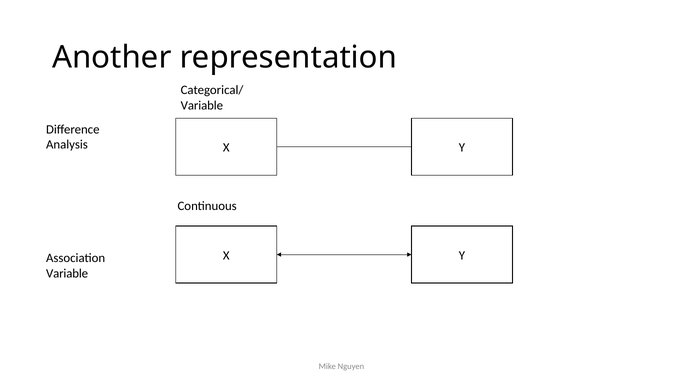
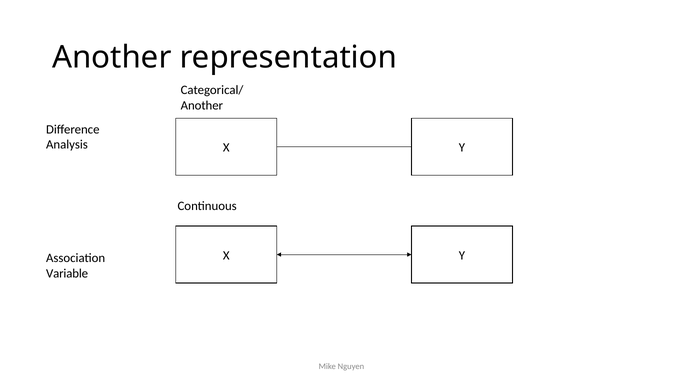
Variable at (202, 106): Variable -> Another
